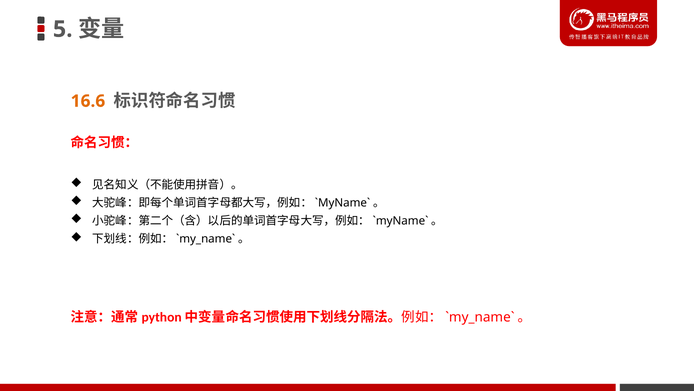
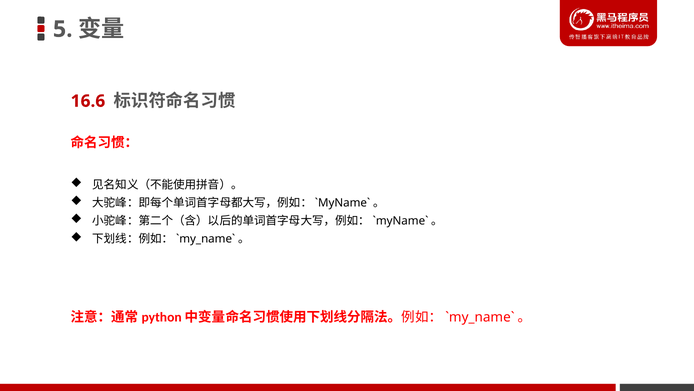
16.6 colour: orange -> red
